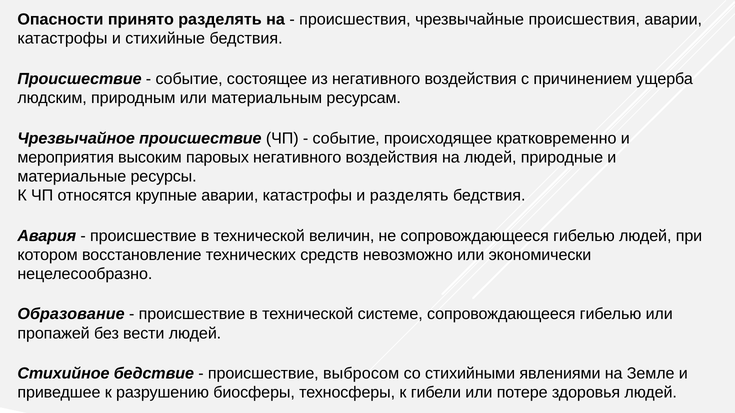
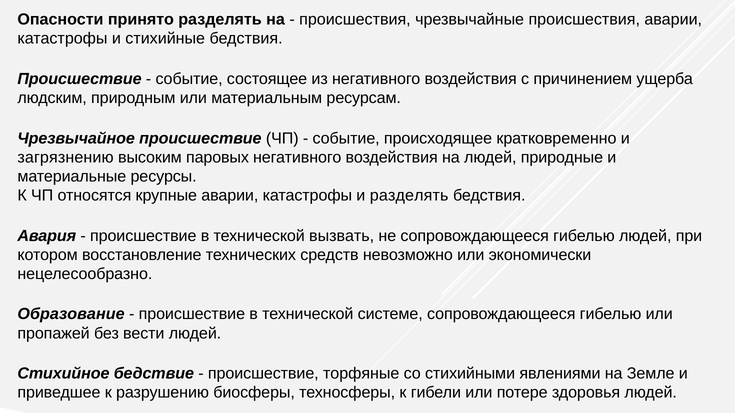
мероприятия: мероприятия -> загрязнению
величин: величин -> вызвать
выбросом: выбросом -> торфяные
